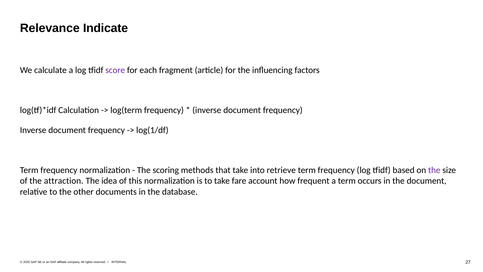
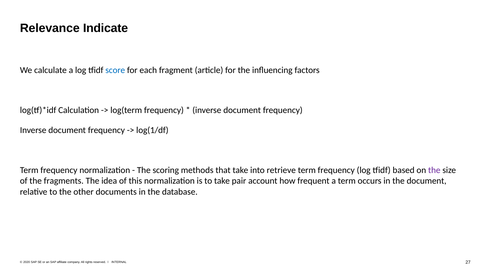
score colour: purple -> blue
attraction: attraction -> fragments
fare: fare -> pair
